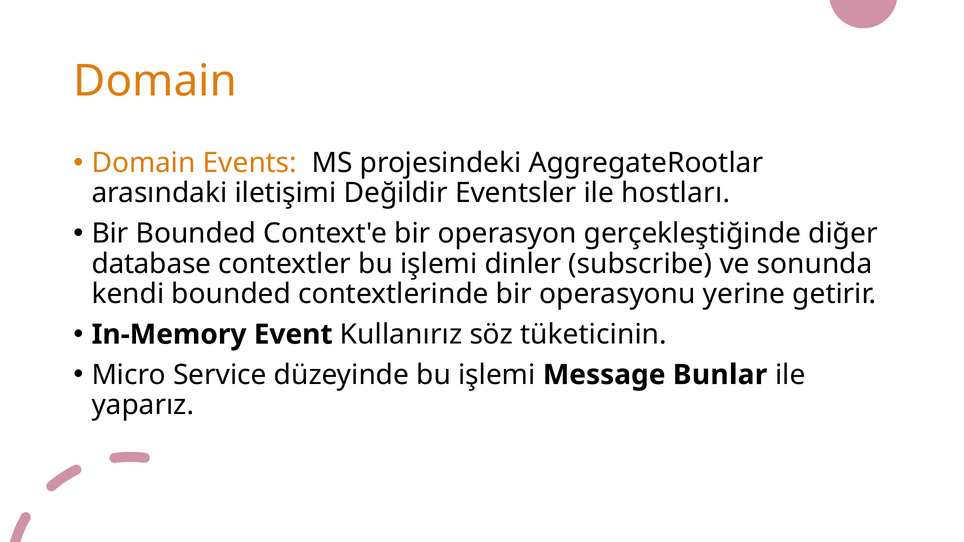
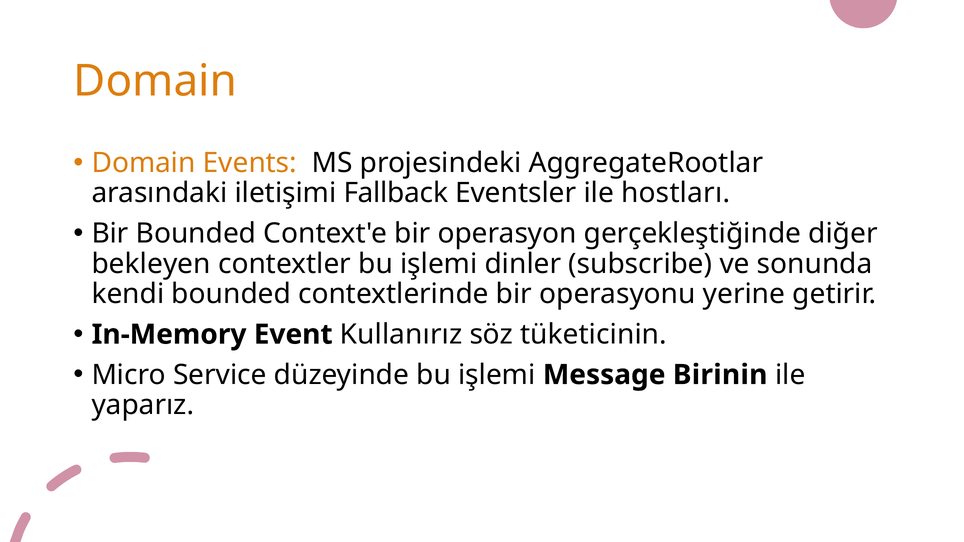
Değildir: Değildir -> Fallback
database: database -> bekleyen
Bunlar: Bunlar -> Birinin
